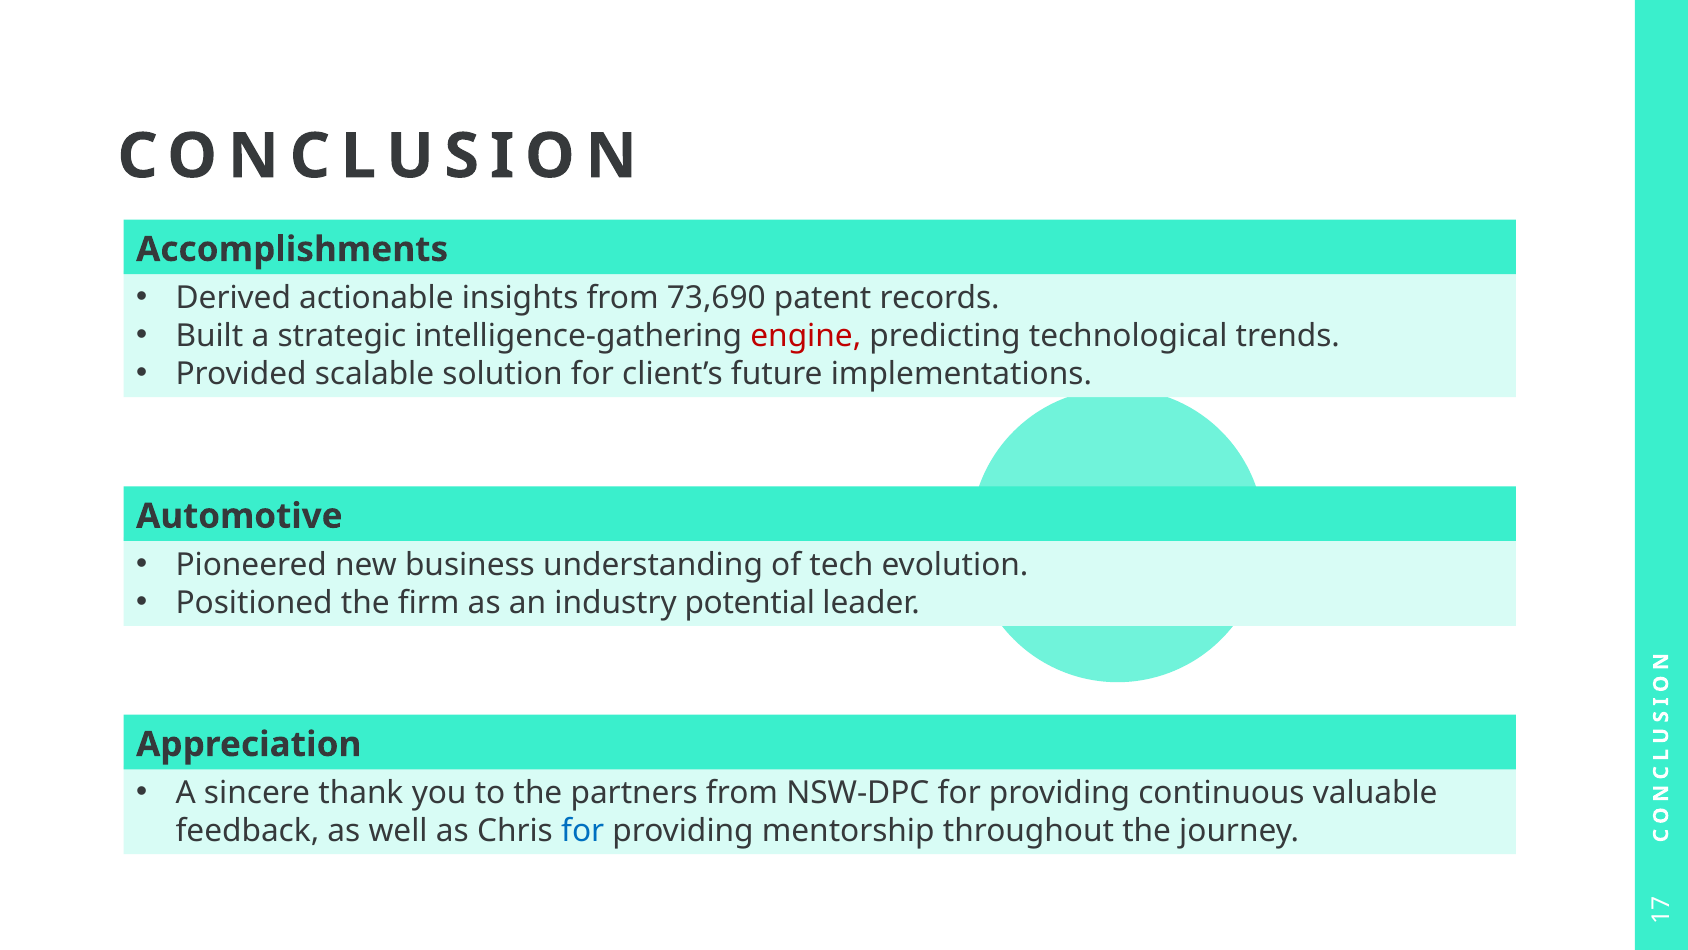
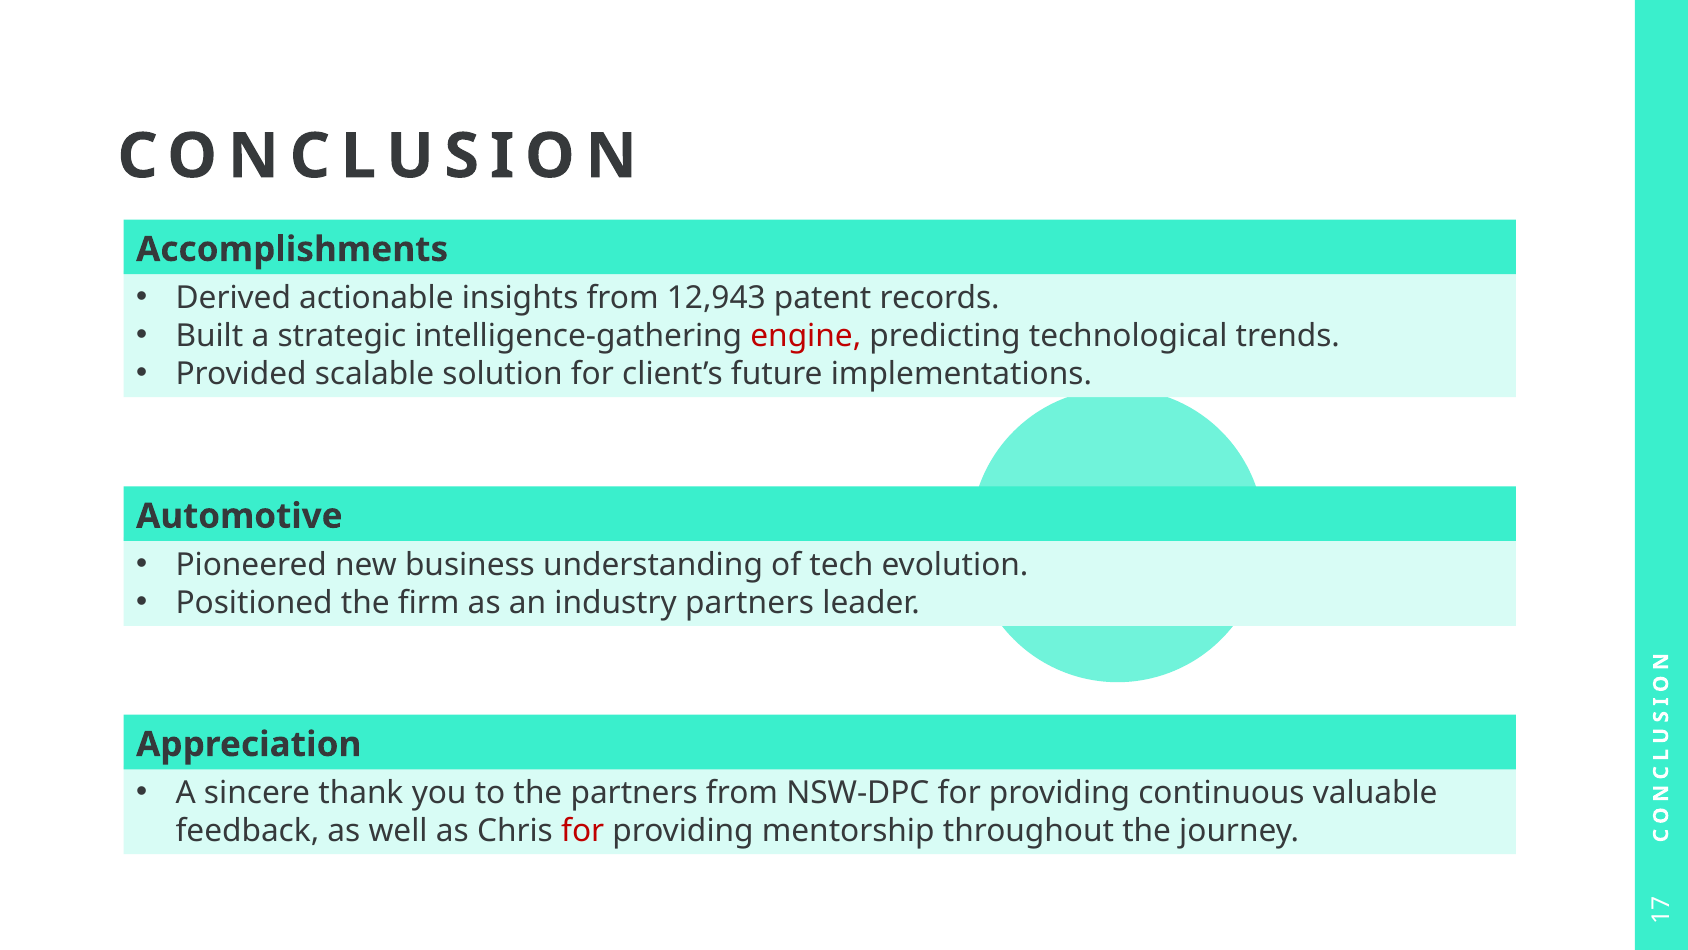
73,690: 73,690 -> 12,943
industry potential: potential -> partners
for at (583, 831) colour: blue -> red
